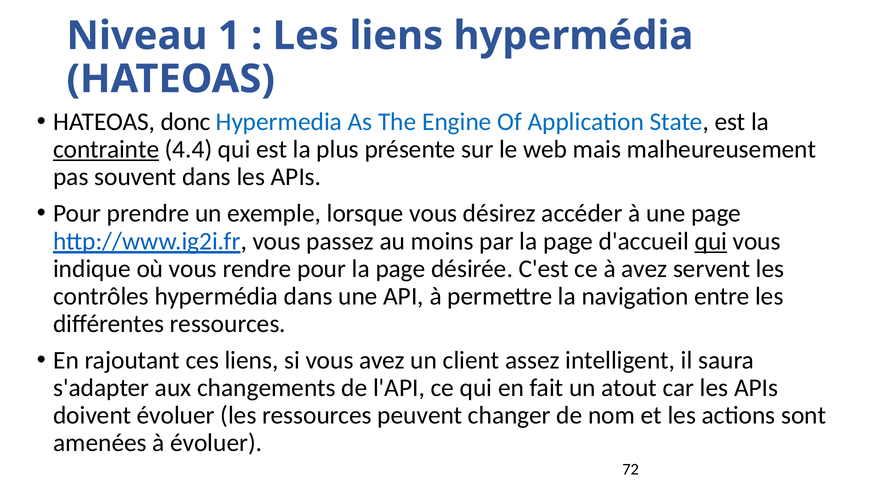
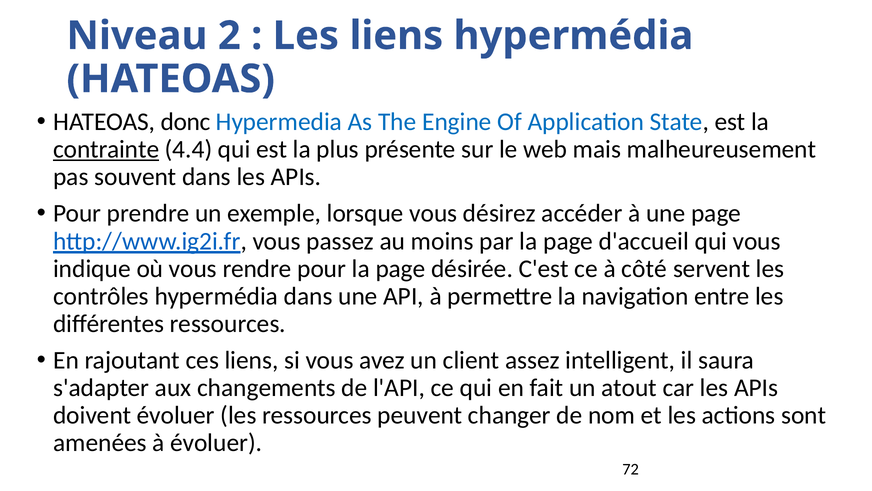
1: 1 -> 2
qui at (711, 241) underline: present -> none
à avez: avez -> côté
